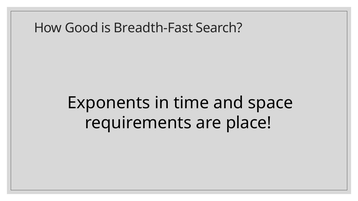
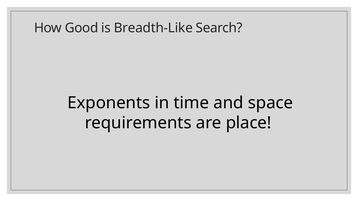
Breadth-Fast: Breadth-Fast -> Breadth-Like
